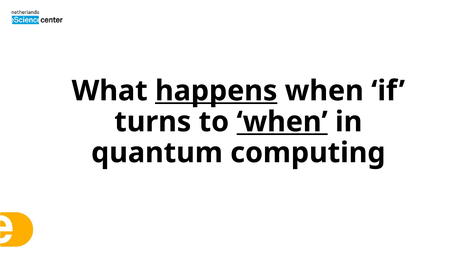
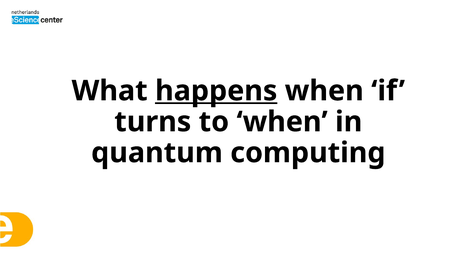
when at (282, 122) underline: present -> none
